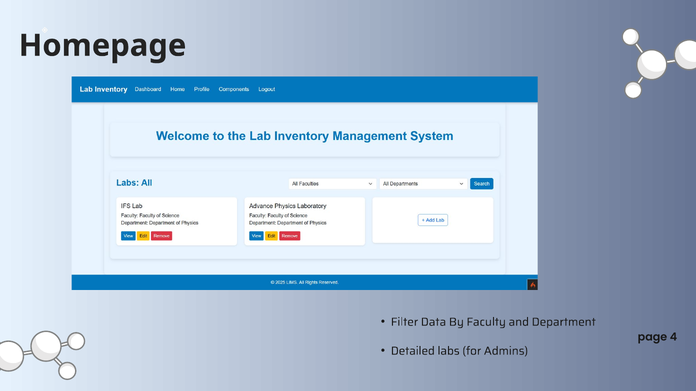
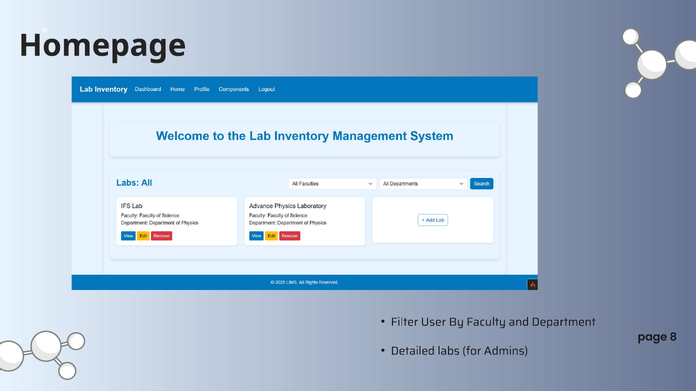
Data: Data -> User
4: 4 -> 8
